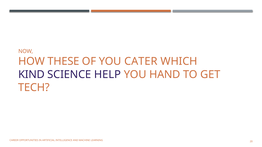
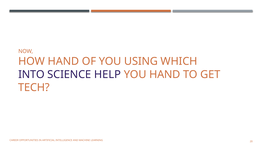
HOW THESE: THESE -> HAND
CATER: CATER -> USING
KIND: KIND -> INTO
